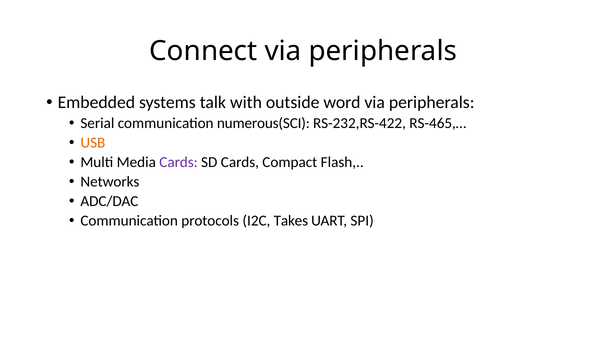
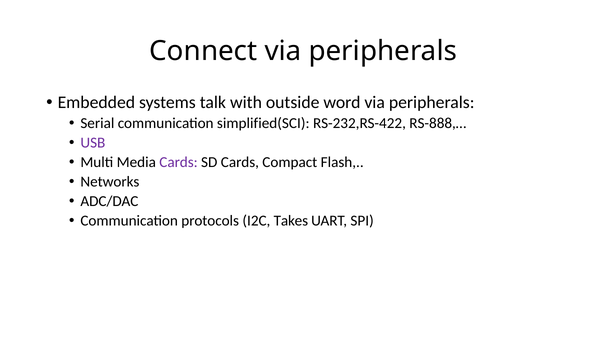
numerous(SCI: numerous(SCI -> simplified(SCI
RS-465,…: RS-465,… -> RS-888,…
USB colour: orange -> purple
